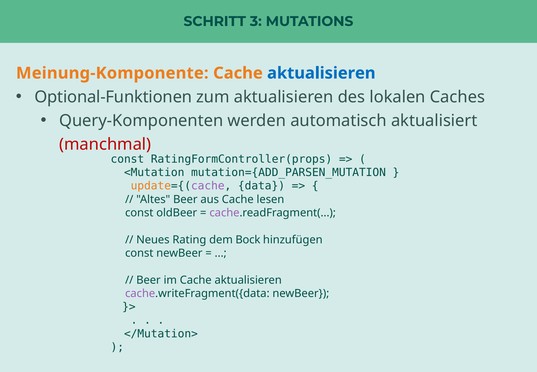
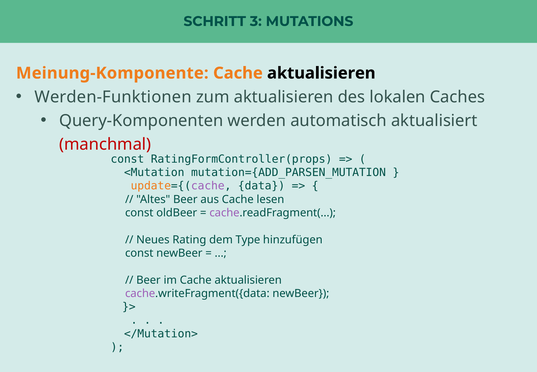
aktualisieren at (321, 73) colour: blue -> black
Optional-Funktionen: Optional-Funktionen -> Werden-Funktionen
Bock: Bock -> Type
